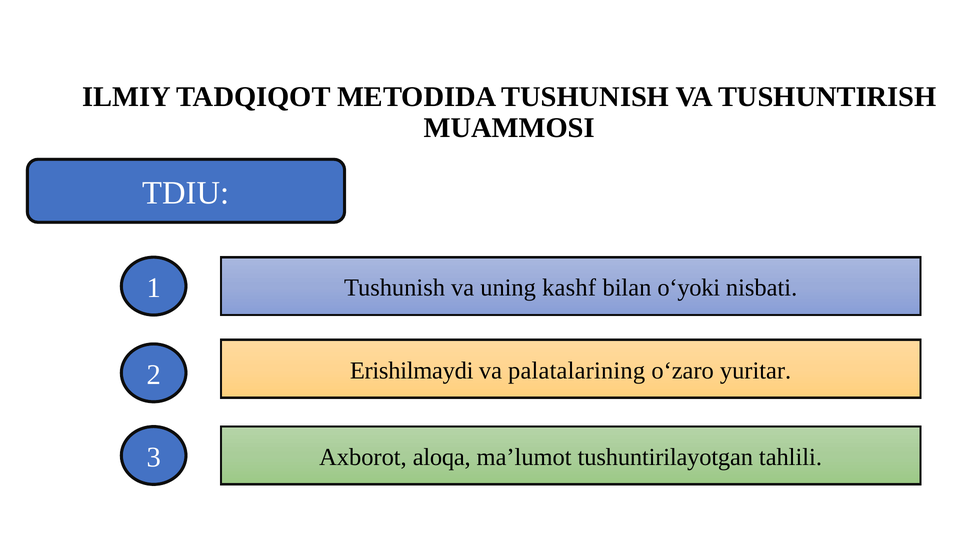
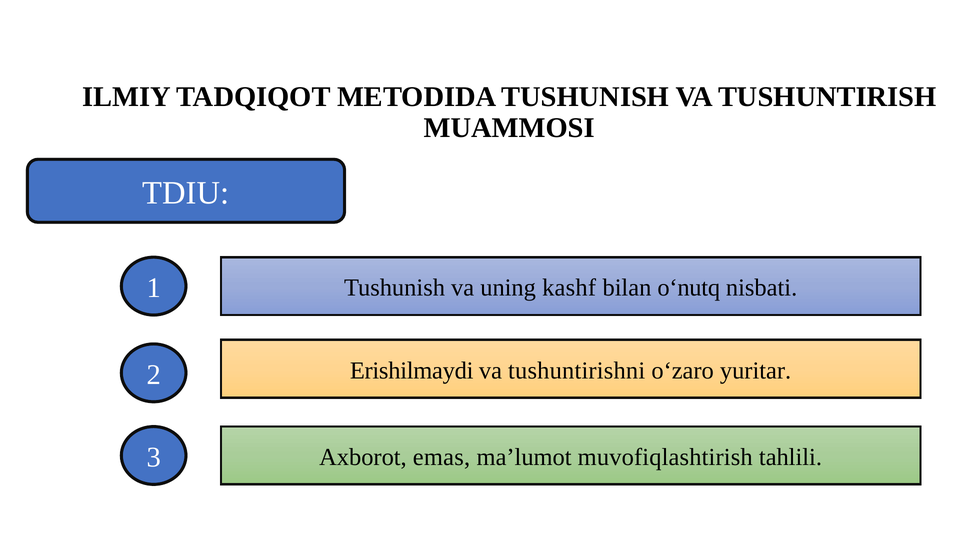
o‘yoki: o‘yoki -> o‘nutq
palatalarining: palatalarining -> tushuntirishni
aloqa: aloqa -> emas
tushuntirilayotgan: tushuntirilayotgan -> muvofiqlashtirish
